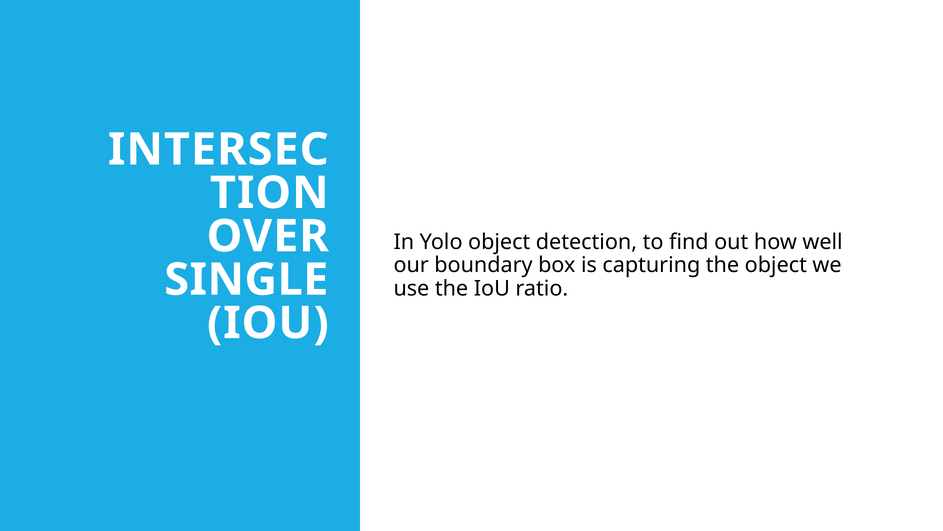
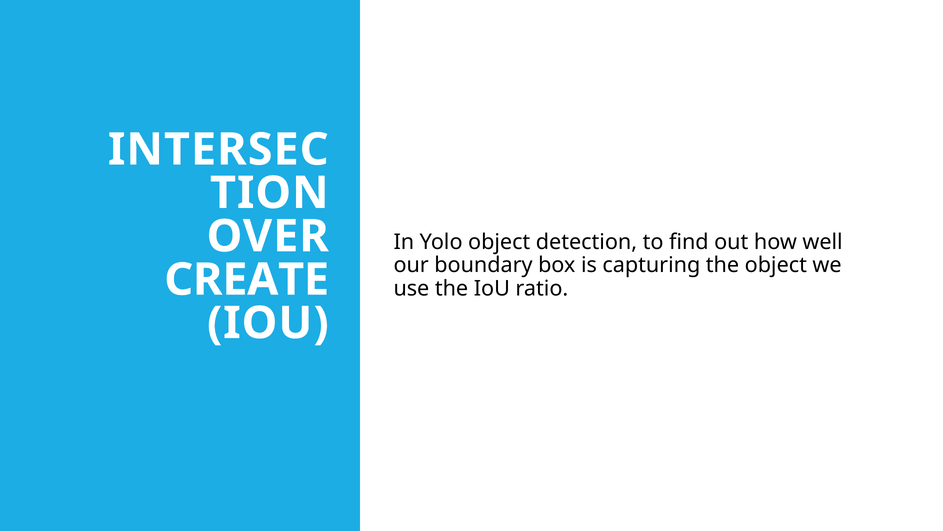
SINGLE: SINGLE -> CREATE
